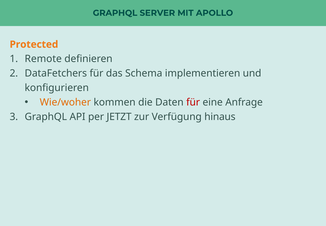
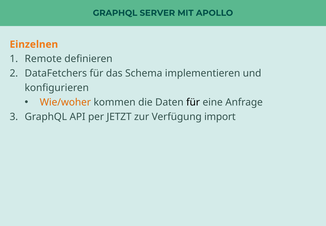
Protected: Protected -> Einzelnen
für at (193, 102) colour: red -> black
hinaus: hinaus -> import
